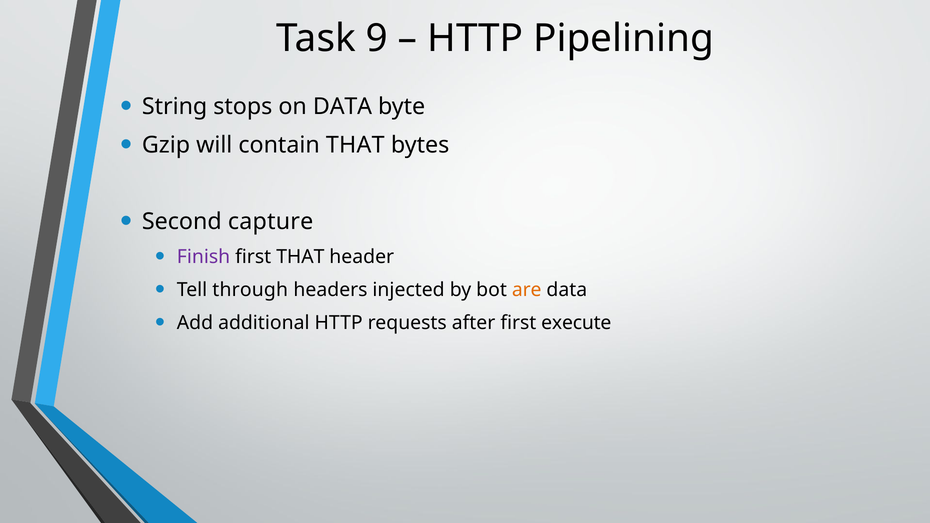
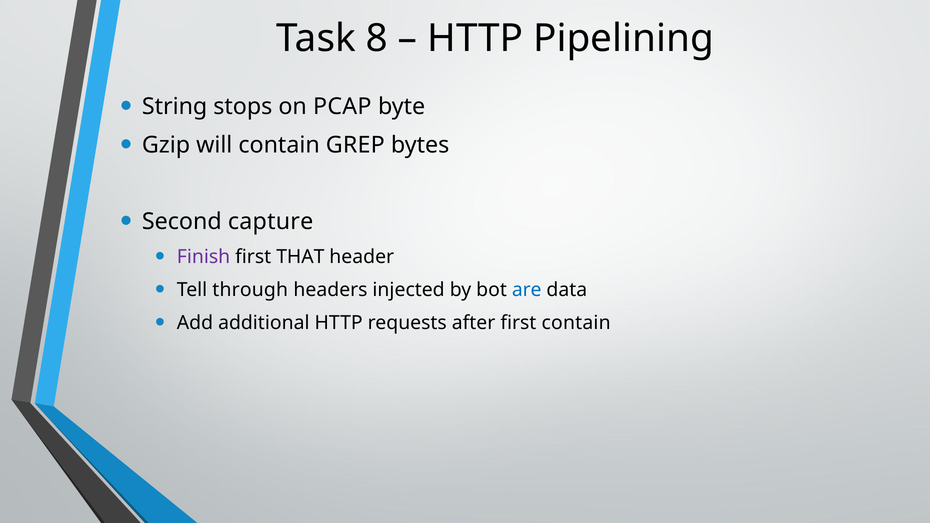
9: 9 -> 8
on DATA: DATA -> PCAP
contain THAT: THAT -> GREP
are colour: orange -> blue
first execute: execute -> contain
